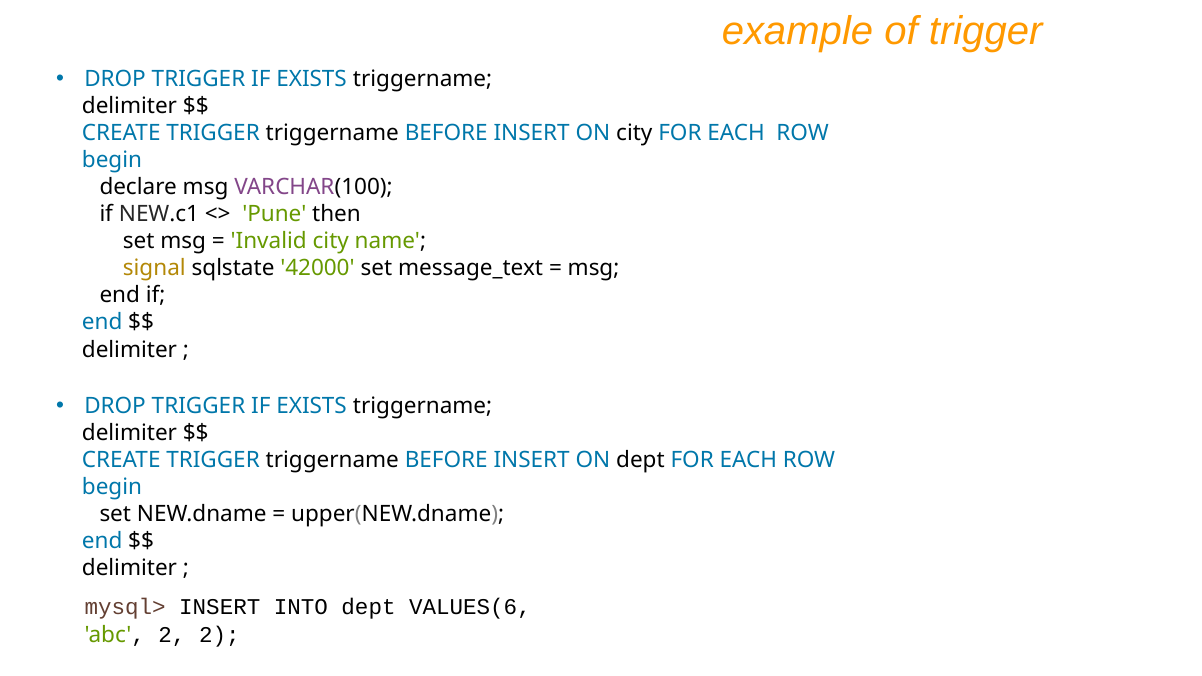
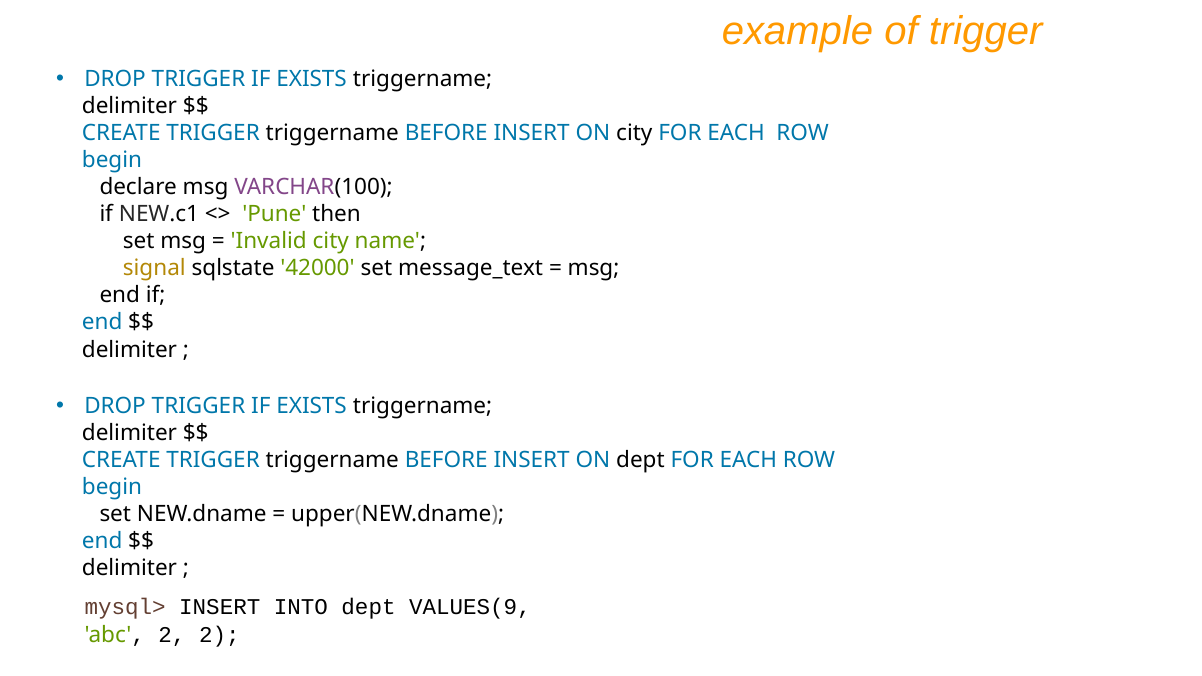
VALUES(6: VALUES(6 -> VALUES(9
